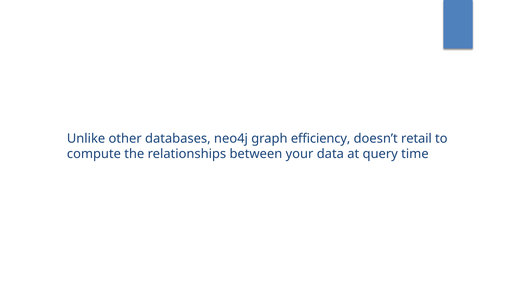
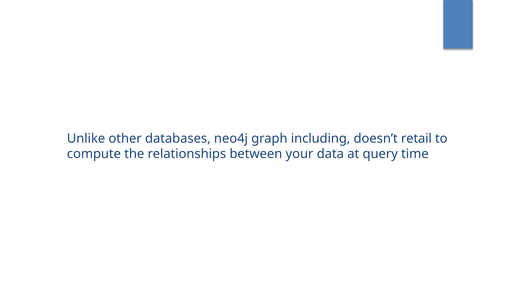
efficiency: efficiency -> including
